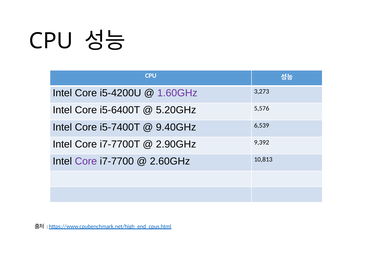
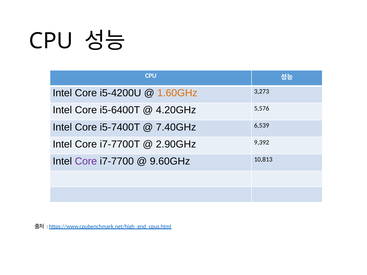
1.60GHz colour: purple -> orange
5.20GHz: 5.20GHz -> 4.20GHz
9.40GHz: 9.40GHz -> 7.40GHz
2.60GHz: 2.60GHz -> 9.60GHz
